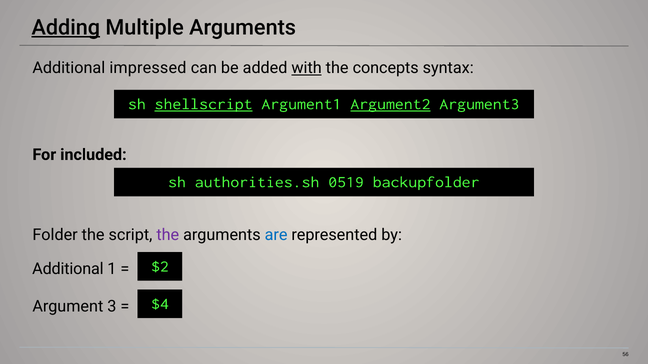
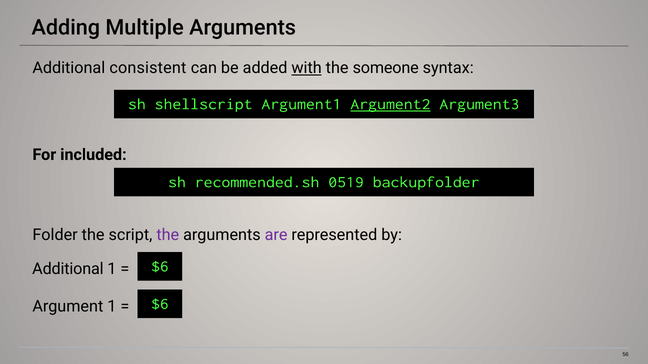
Adding underline: present -> none
impressed: impressed -> consistent
concepts: concepts -> someone
shellscript underline: present -> none
authorities.sh: authorities.sh -> recommended.sh
are colour: blue -> purple
$2 at (160, 267): $2 -> $6
Argument 3: 3 -> 1
$4 at (160, 304): $4 -> $6
